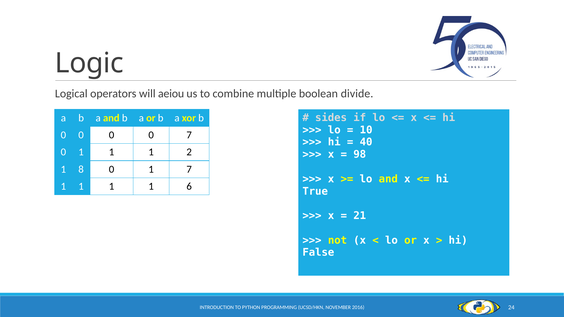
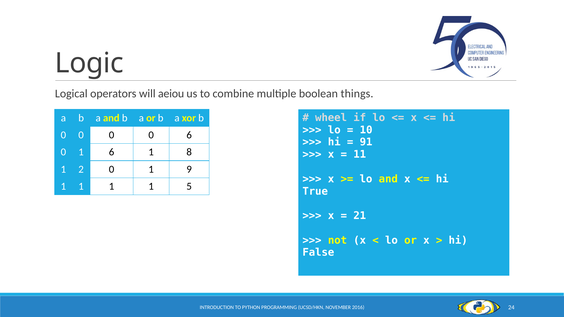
divide: divide -> things
sides: sides -> wheel
0 7: 7 -> 6
40: 40 -> 91
0 1 1: 1 -> 6
2: 2 -> 8
98: 98 -> 11
8: 8 -> 2
1 7: 7 -> 9
6: 6 -> 5
